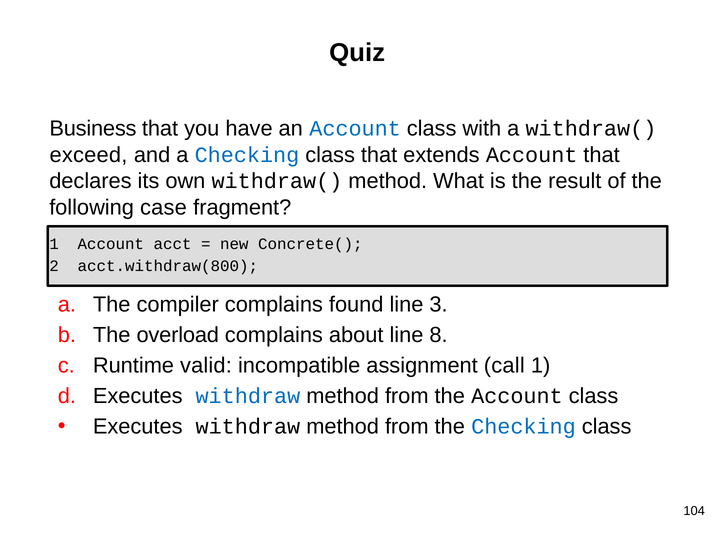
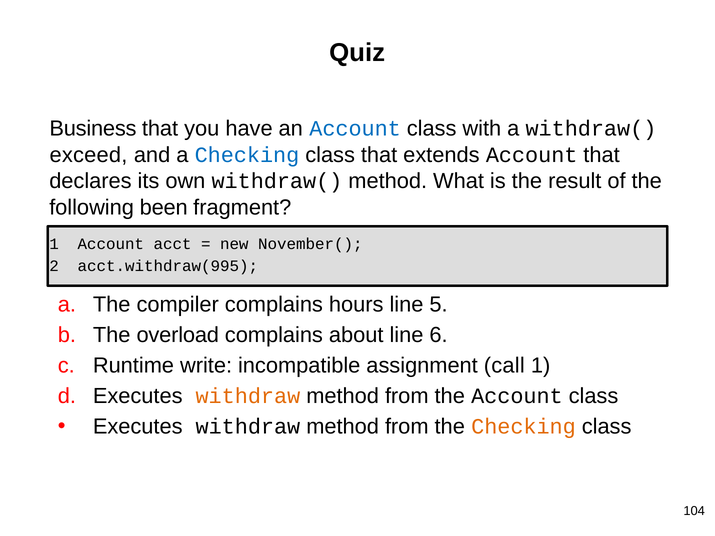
case: case -> been
Concrete(: Concrete( -> November(
acct.withdraw(800: acct.withdraw(800 -> acct.withdraw(995
found: found -> hours
3: 3 -> 5
8: 8 -> 6
valid: valid -> write
withdraw at (248, 396) colour: blue -> orange
Checking at (523, 427) colour: blue -> orange
